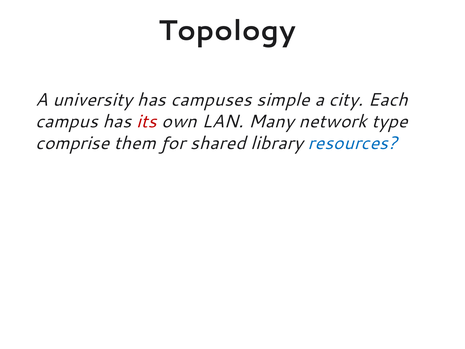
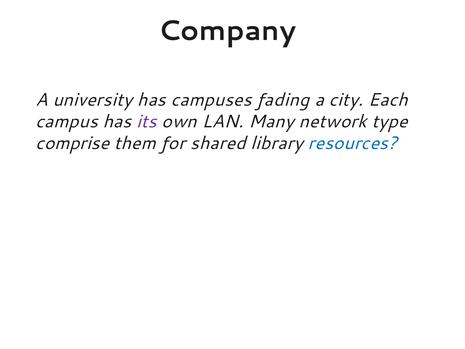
Topology: Topology -> Company
simple: simple -> fading
its colour: red -> purple
